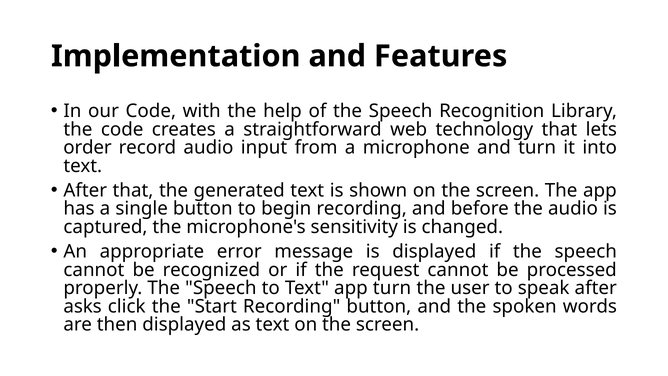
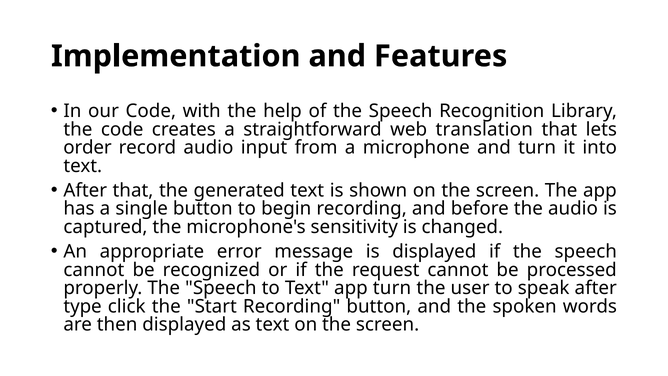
technology: technology -> translation
asks: asks -> type
